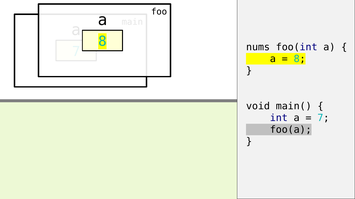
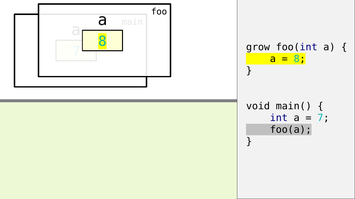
nums: nums -> grow
